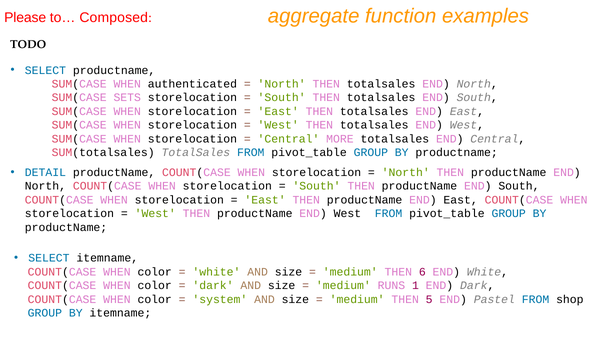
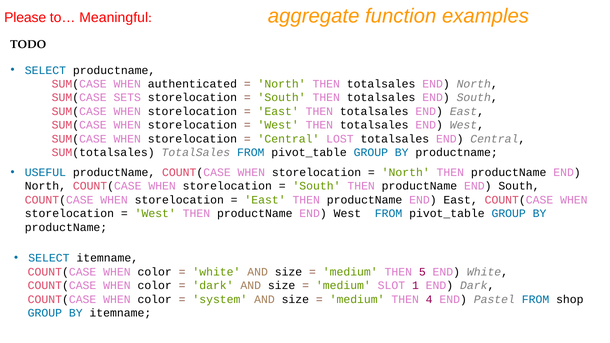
Composed: Composed -> Meaningful
MORE: MORE -> LOST
DETAIL: DETAIL -> USEFUL
6: 6 -> 5
RUNS: RUNS -> SLOT
5: 5 -> 4
